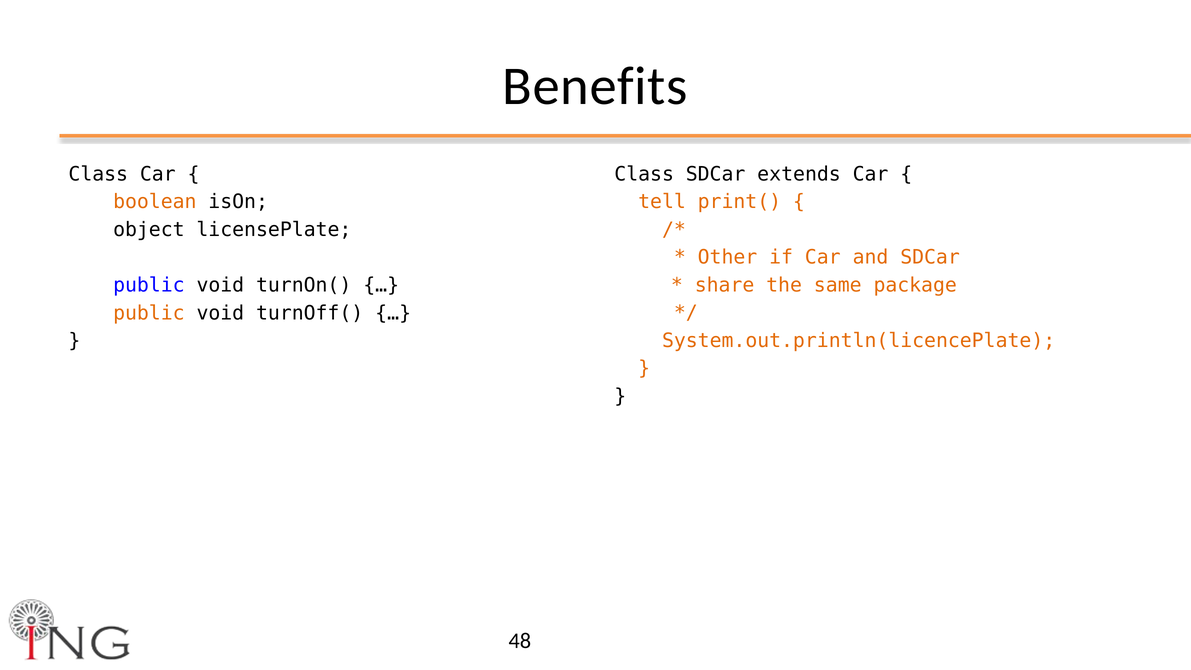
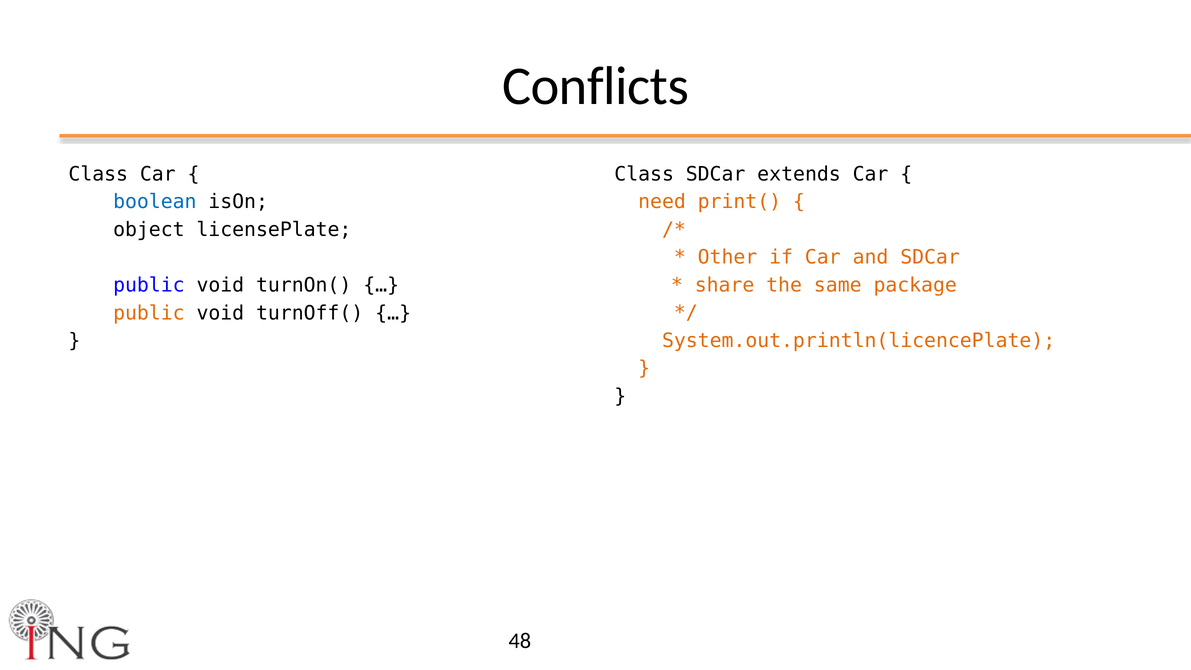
Benefits: Benefits -> Conflicts
tell: tell -> need
boolean colour: orange -> blue
